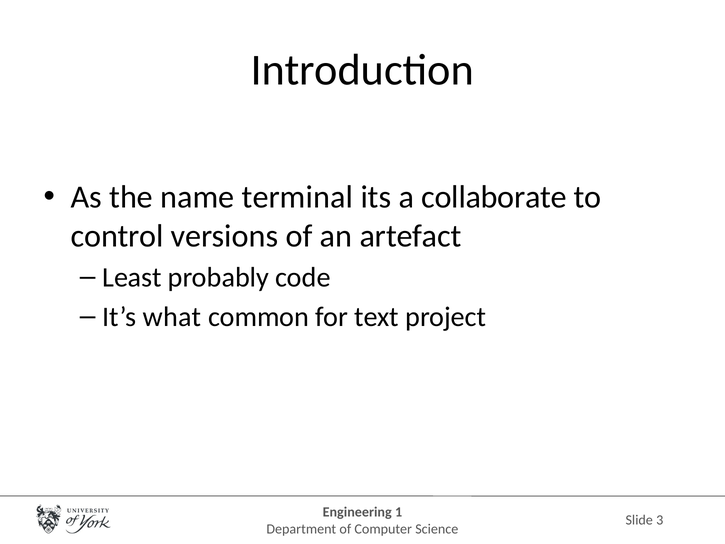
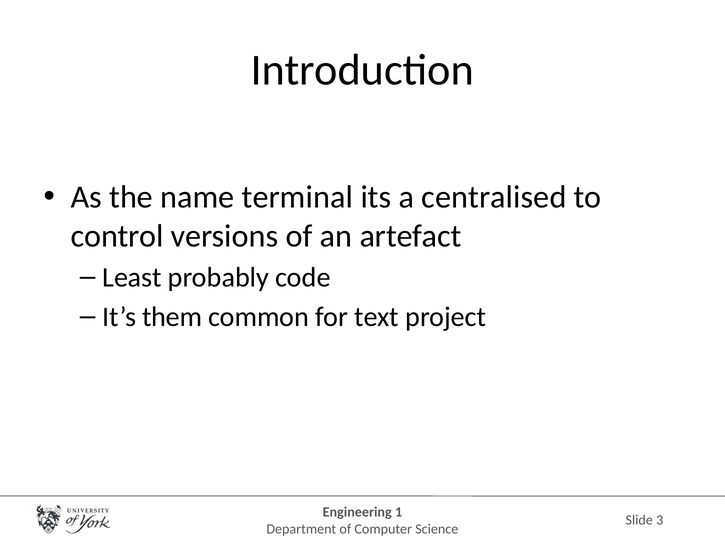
collaborate: collaborate -> centralised
what: what -> them
